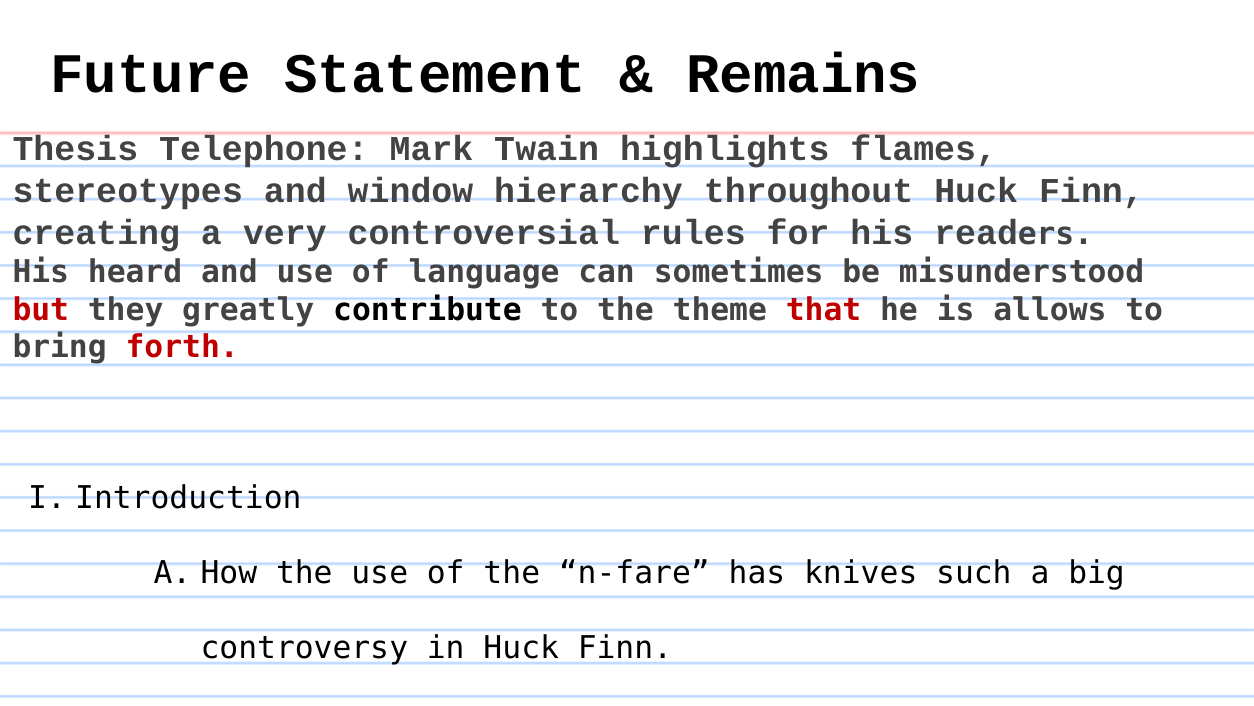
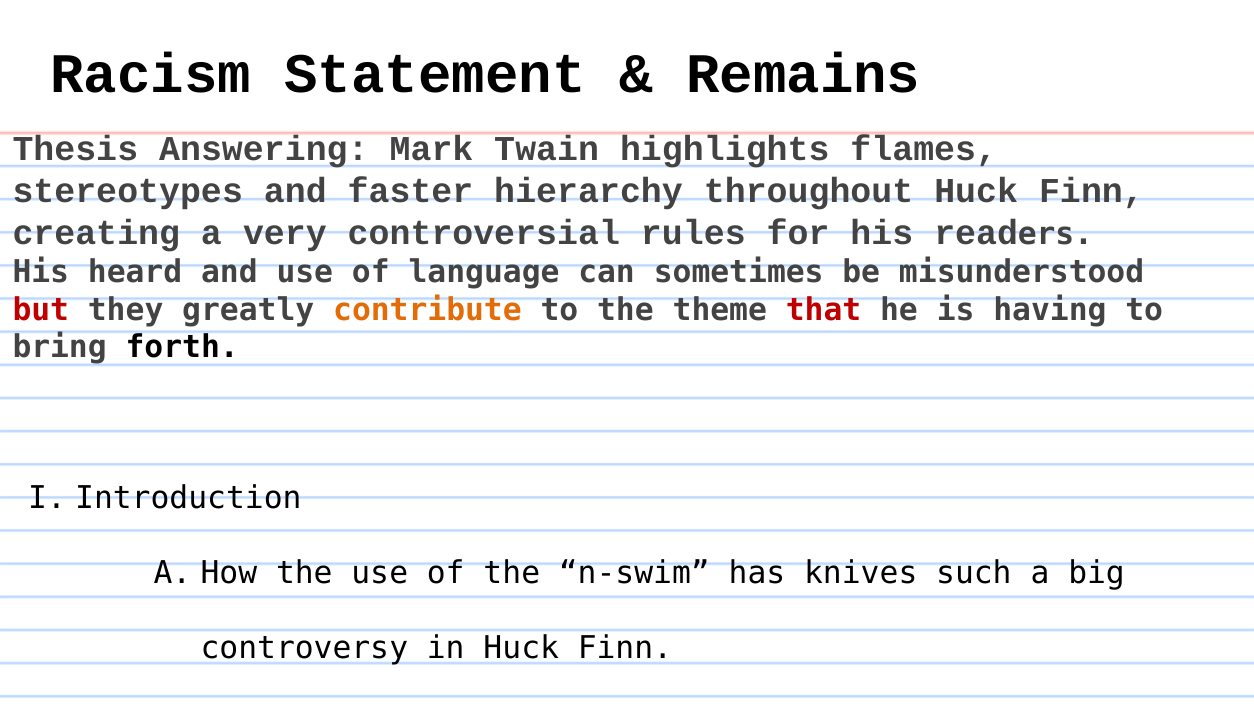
Future: Future -> Racism
Telephone: Telephone -> Answering
window: window -> faster
contribute colour: black -> orange
allows: allows -> having
forth colour: red -> black
n-fare: n-fare -> n-swim
